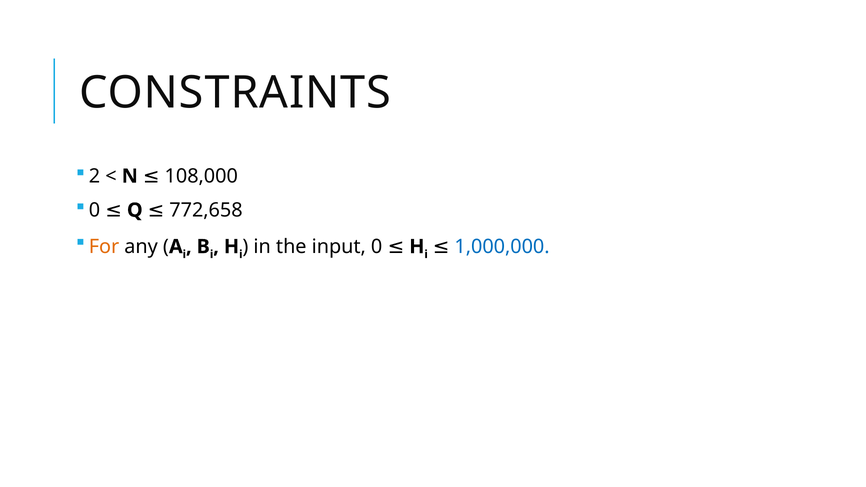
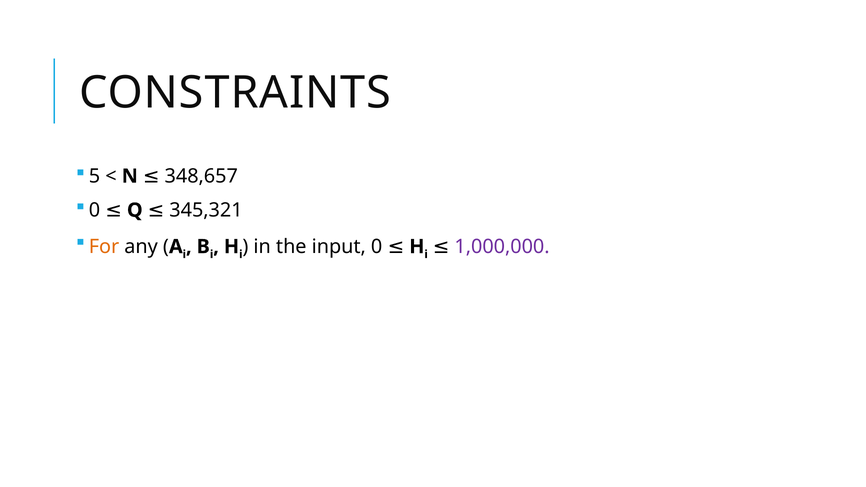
2: 2 -> 5
108,000: 108,000 -> 348,657
772,658: 772,658 -> 345,321
1,000,000 colour: blue -> purple
